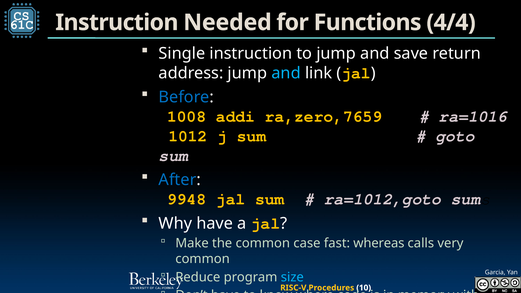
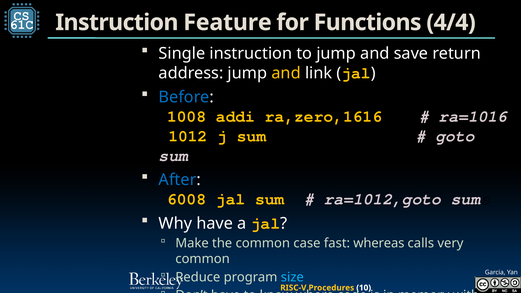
Needed: Needed -> Feature
and at (286, 73) colour: light blue -> yellow
ra,zero,7659: ra,zero,7659 -> ra,zero,1616
9948: 9948 -> 6008
